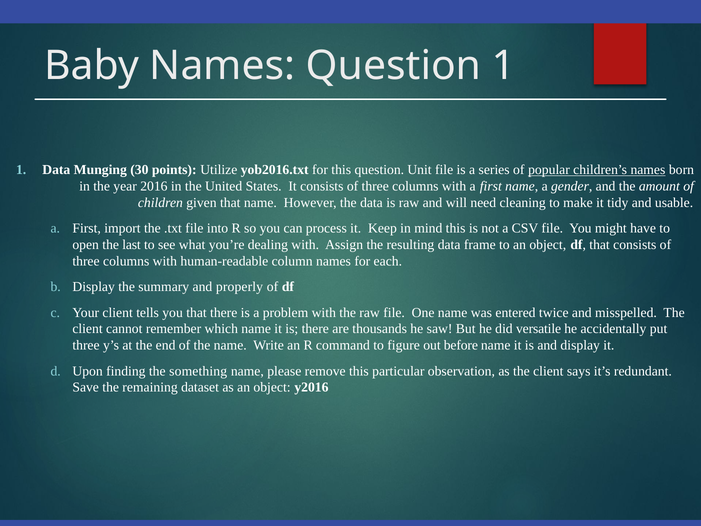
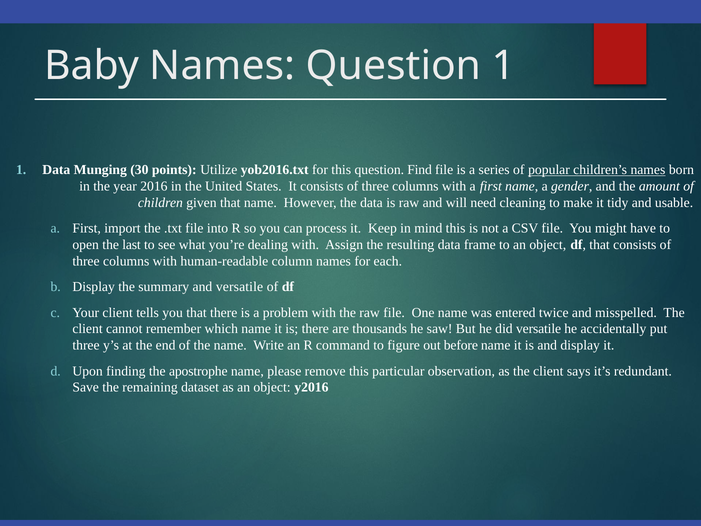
Unit: Unit -> Find
and properly: properly -> versatile
something: something -> apostrophe
